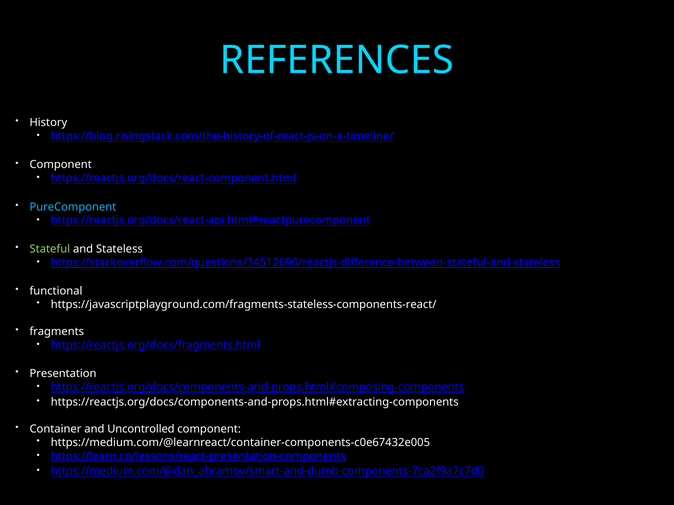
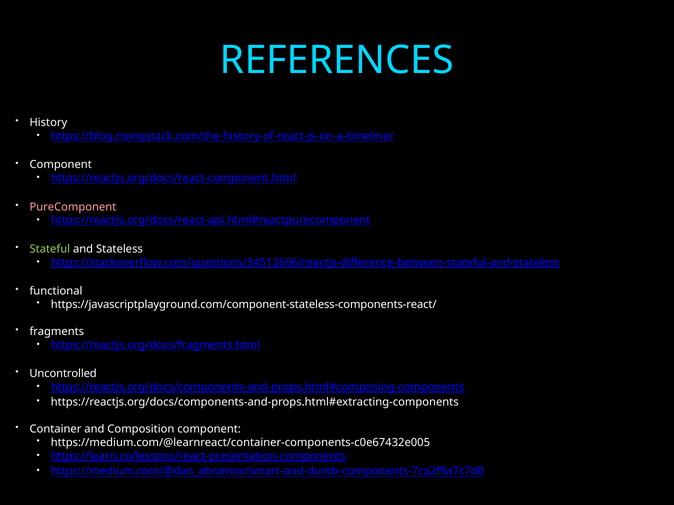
PureComponent colour: light blue -> pink
https://javascriptplayground.com/fragments-stateless-components-react/: https://javascriptplayground.com/fragments-stateless-components-react/ -> https://javascriptplayground.com/component-stateless-components-react/
Presentation: Presentation -> Uncontrolled
Uncontrolled: Uncontrolled -> Composition
